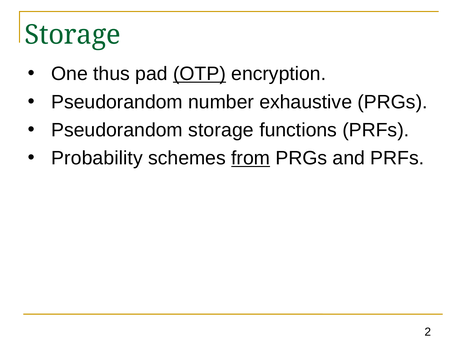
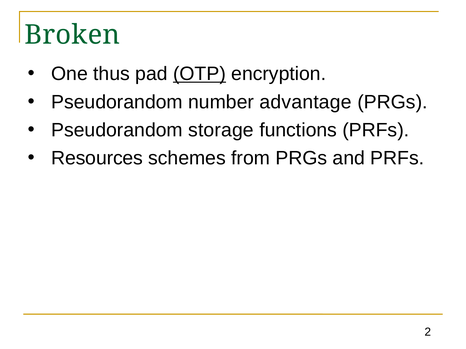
Storage at (73, 35): Storage -> Broken
exhaustive: exhaustive -> advantage
Probability: Probability -> Resources
from underline: present -> none
